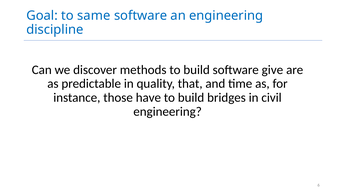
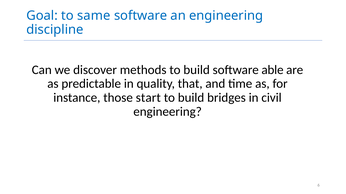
give: give -> able
have: have -> start
